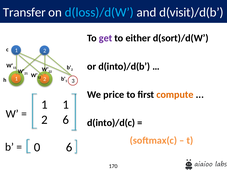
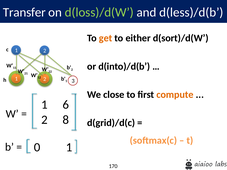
d(loss)/d(W colour: light blue -> light green
d(visit)/d(b: d(visit)/d(b -> d(less)/d(b
get colour: purple -> orange
price: price -> close
1 at (66, 105): 1 -> 6
2 6: 6 -> 8
d(into)/d(c: d(into)/d(c -> d(grid)/d(c
0 6: 6 -> 1
